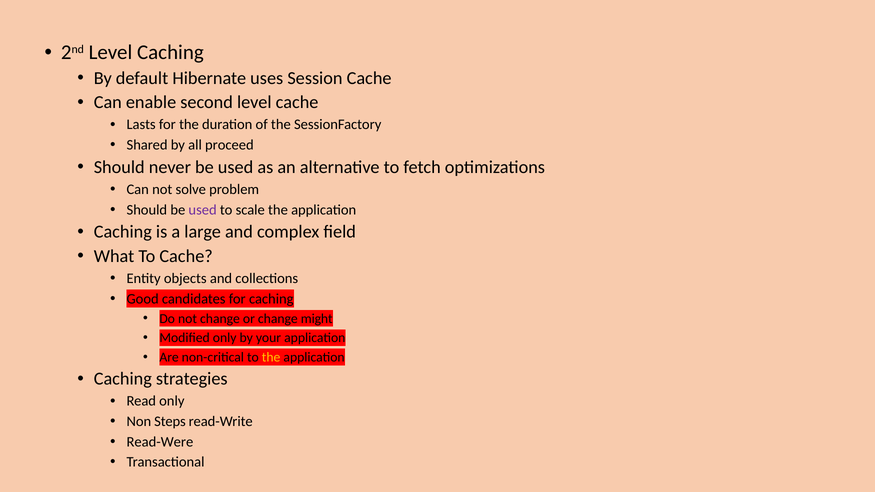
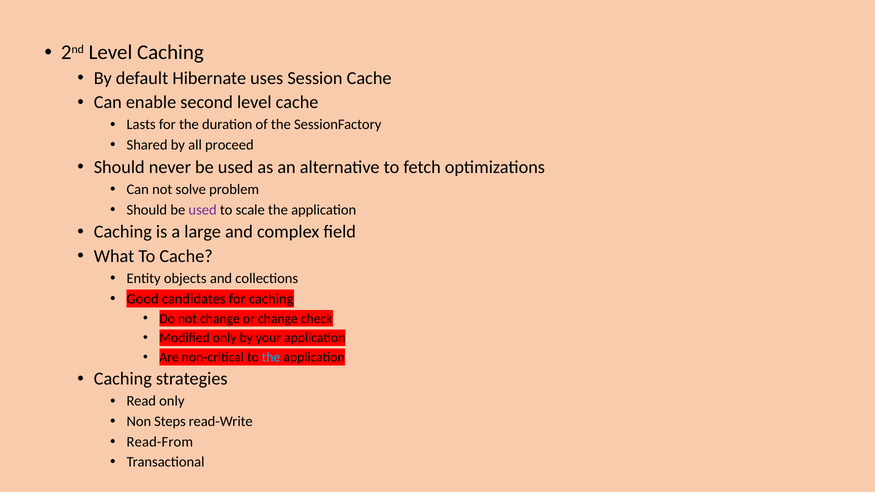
might: might -> check
the at (271, 357) colour: yellow -> light blue
Read-Were: Read-Were -> Read-From
